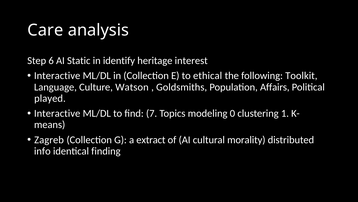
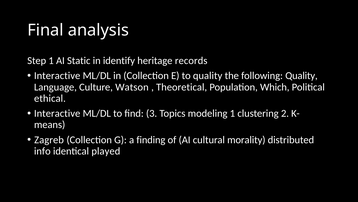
Care: Care -> Final
Step 6: 6 -> 1
interest: interest -> records
to ethical: ethical -> quality
following Toolkit: Toolkit -> Quality
Goldsmiths: Goldsmiths -> Theoretical
Affairs: Affairs -> Which
played: played -> ethical
7: 7 -> 3
modeling 0: 0 -> 1
1: 1 -> 2
extract: extract -> finding
finding: finding -> played
